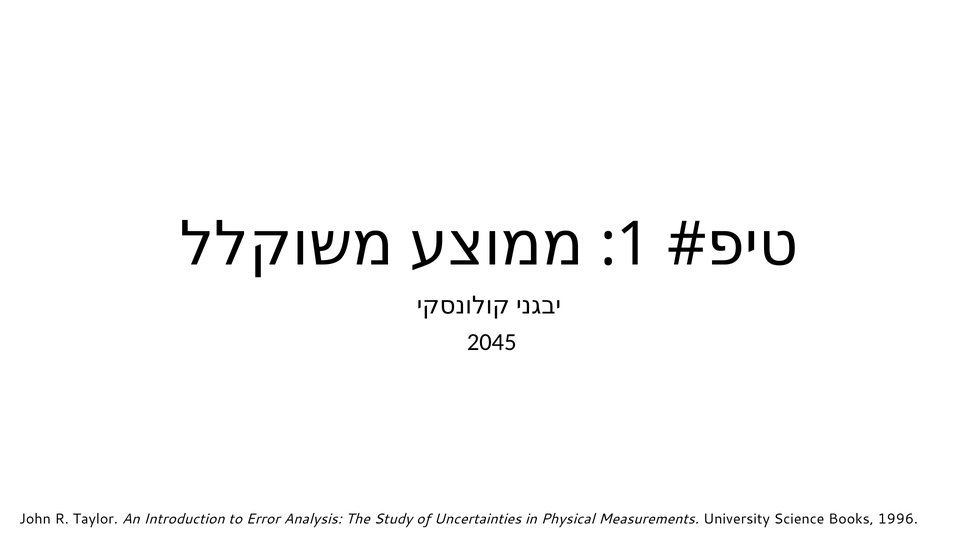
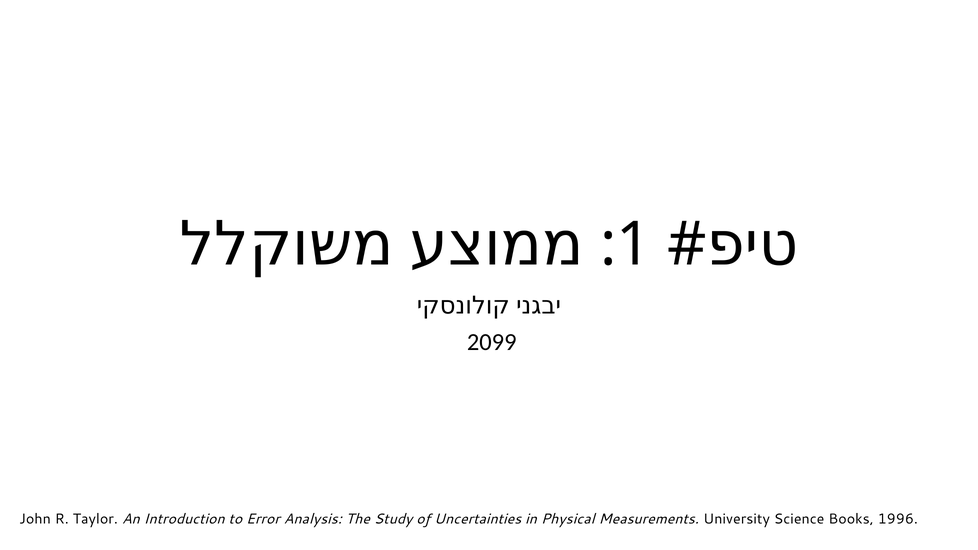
2045: 2045 -> 2099
